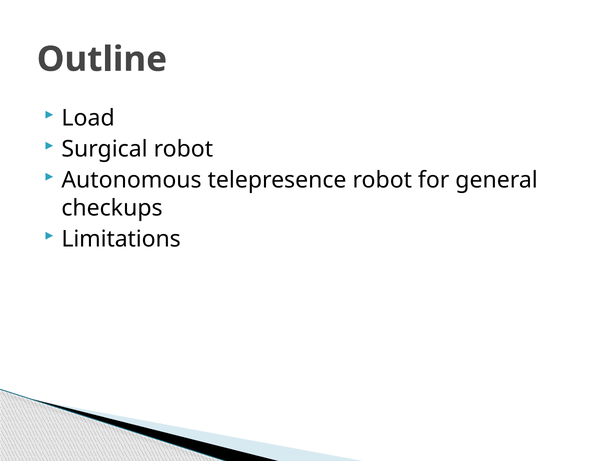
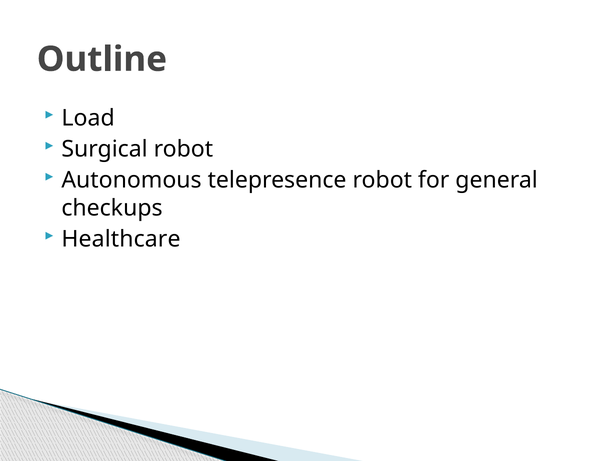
Limitations: Limitations -> Healthcare
